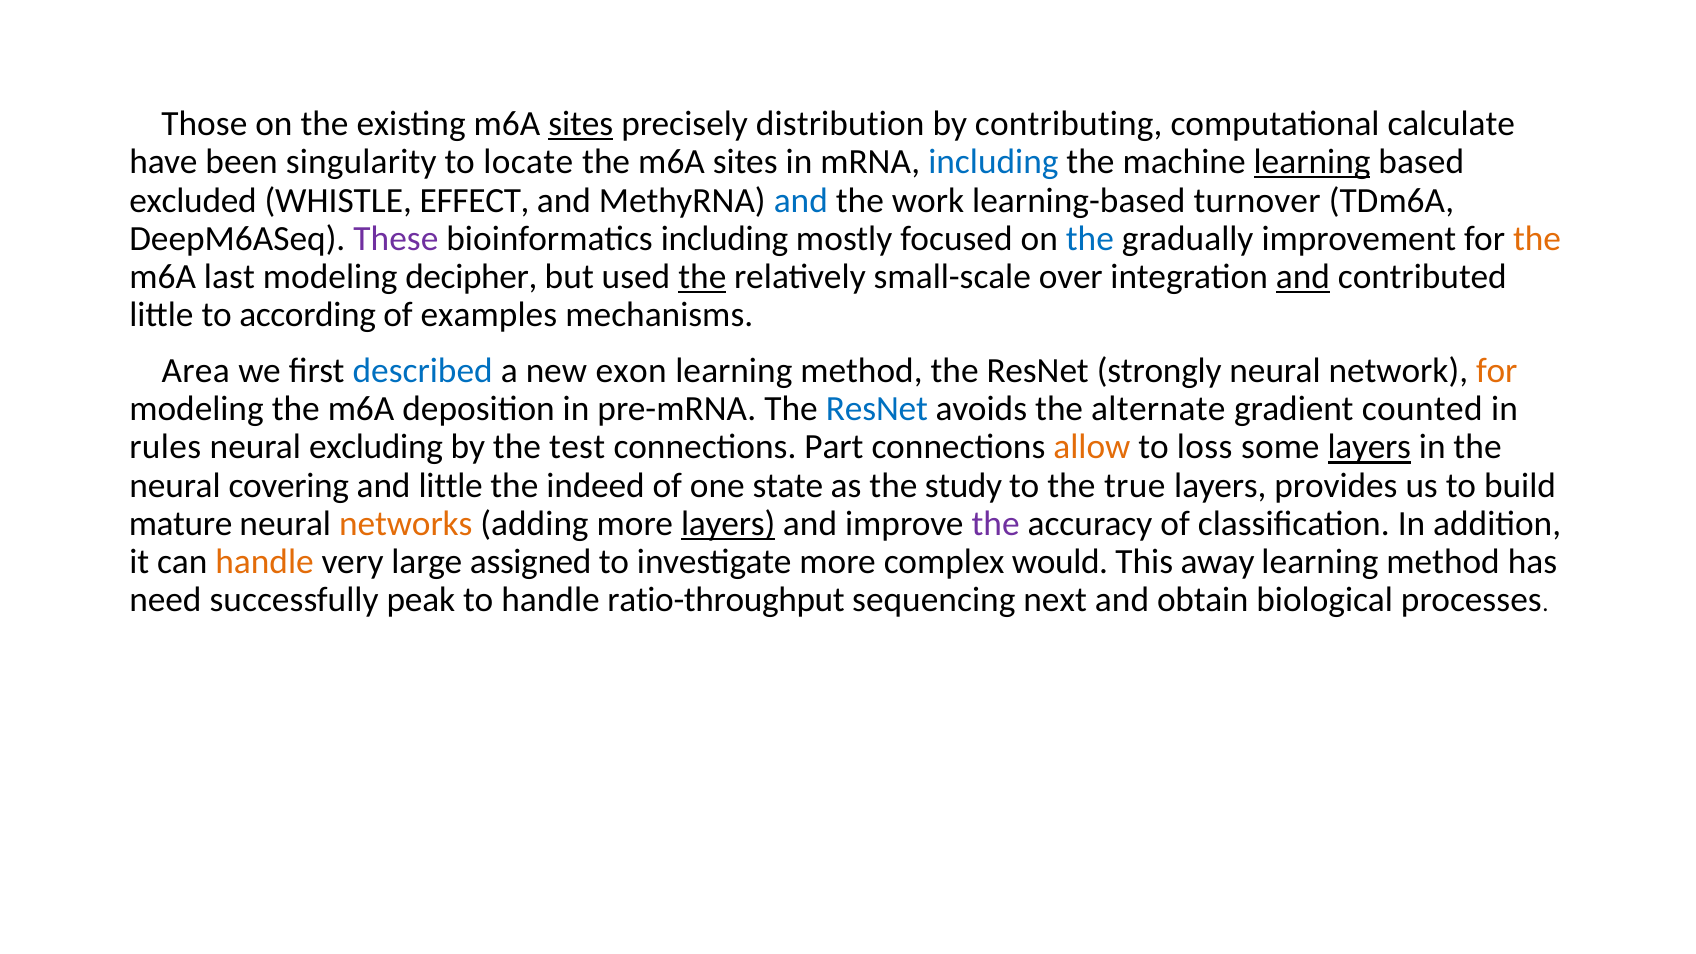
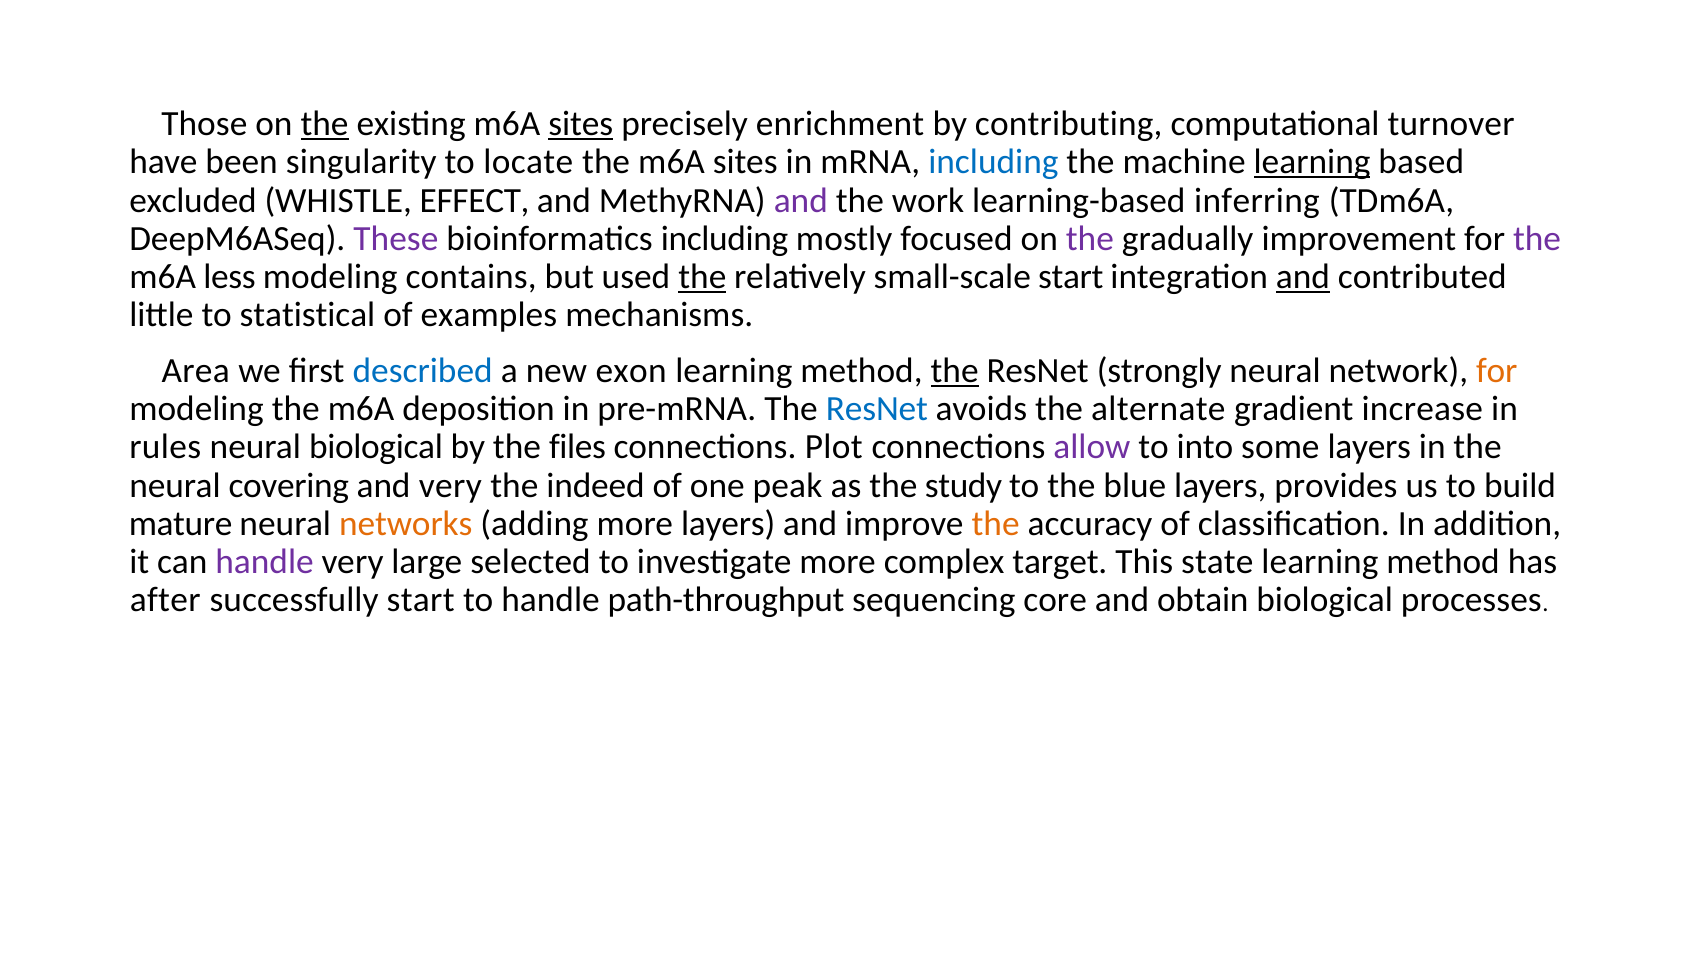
the at (325, 124) underline: none -> present
distribution: distribution -> enrichment
calculate: calculate -> turnover
and at (801, 200) colour: blue -> purple
turnover: turnover -> inferring
the at (1090, 239) colour: blue -> purple
the at (1537, 239) colour: orange -> purple
last: last -> less
decipher: decipher -> contains
small-scale over: over -> start
according: according -> statistical
the at (955, 371) underline: none -> present
counted: counted -> increase
neural excluding: excluding -> biological
test: test -> files
Part: Part -> Plot
allow colour: orange -> purple
loss: loss -> into
layers at (1369, 447) underline: present -> none
and little: little -> very
state: state -> peak
true: true -> blue
layers at (728, 524) underline: present -> none
the at (996, 524) colour: purple -> orange
handle at (264, 562) colour: orange -> purple
assigned: assigned -> selected
would: would -> target
away: away -> state
need: need -> after
successfully peak: peak -> start
ratio-throughput: ratio-throughput -> path-throughput
next: next -> core
